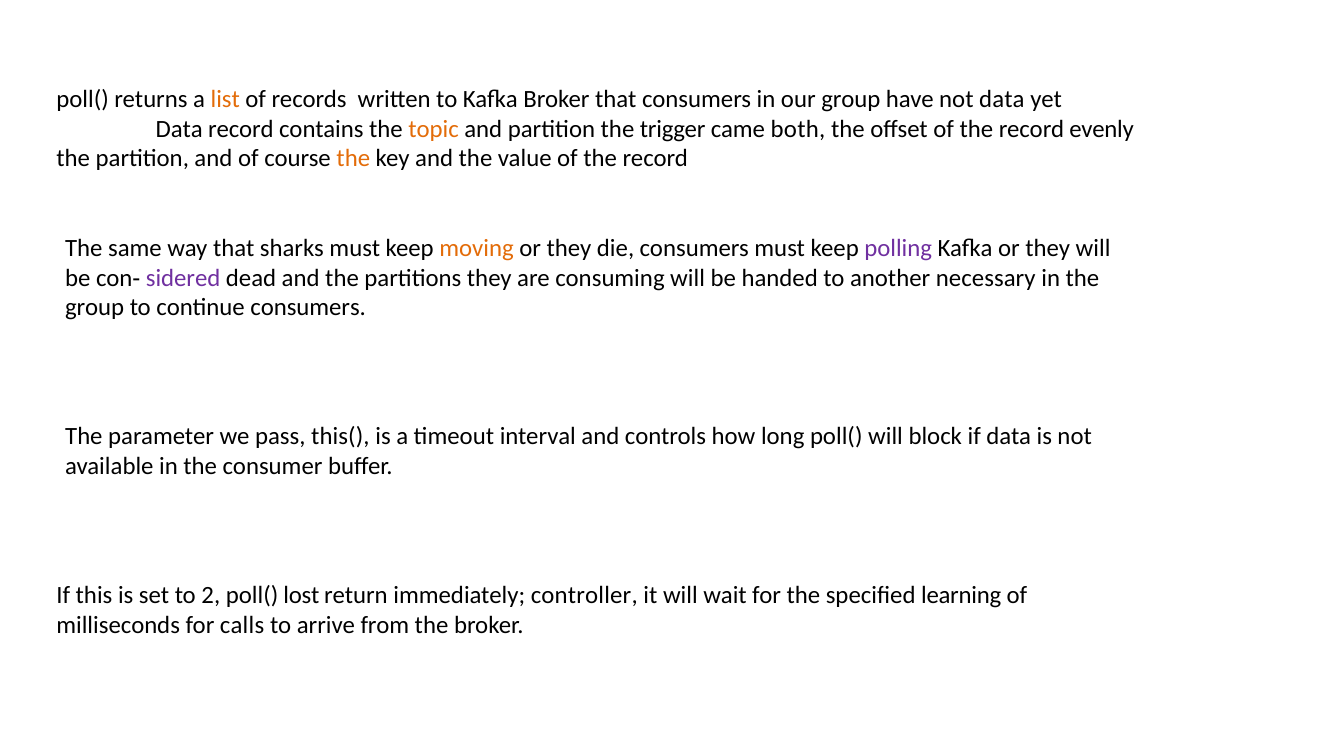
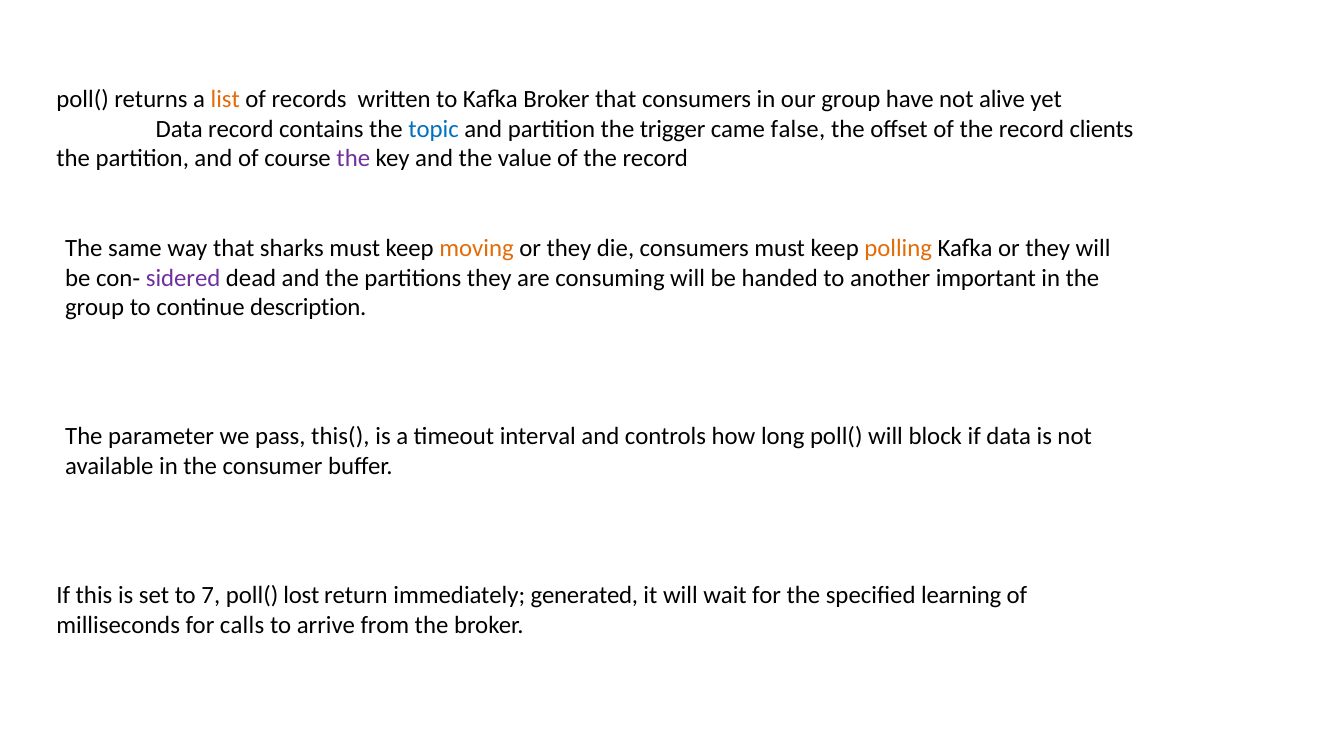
not data: data -> alive
topic colour: orange -> blue
both: both -> false
evenly: evenly -> clients
the at (353, 159) colour: orange -> purple
polling colour: purple -> orange
necessary: necessary -> important
continue consumers: consumers -> description
2: 2 -> 7
controller: controller -> generated
